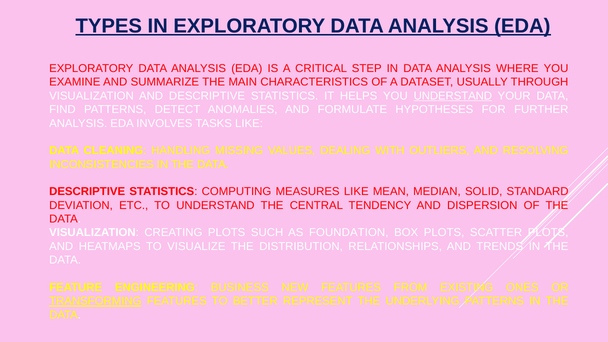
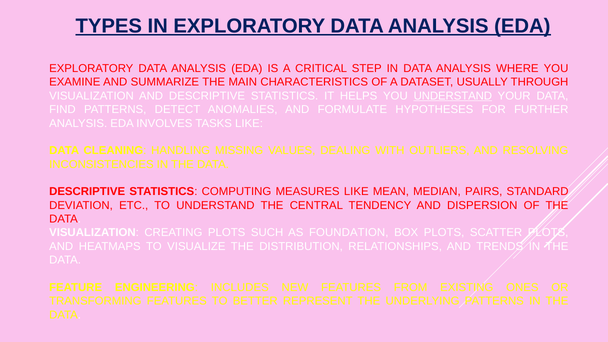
SOLID: SOLID -> PAIRS
BUSINESS: BUSINESS -> INCLUDES
TRANSFORMING underline: present -> none
